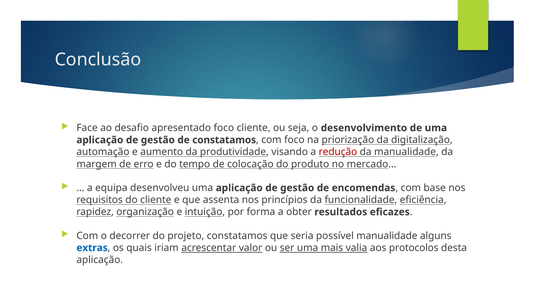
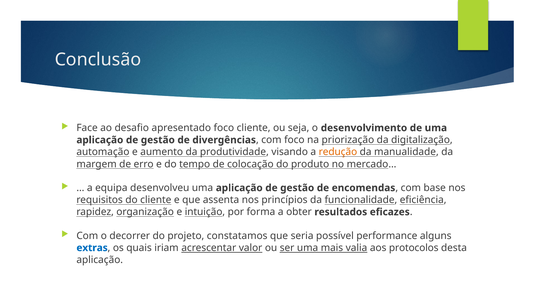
de constatamos: constatamos -> divergências
redução colour: red -> orange
possível manualidade: manualidade -> performance
